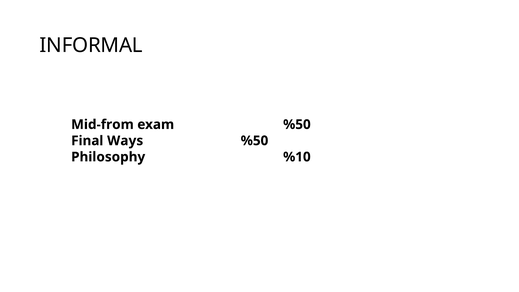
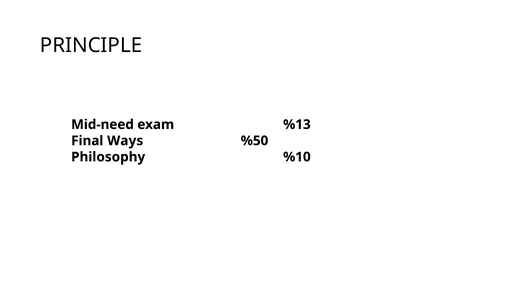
INFORMAL: INFORMAL -> PRINCIPLE
Mid-from: Mid-from -> Mid-need
exam %50: %50 -> %13
